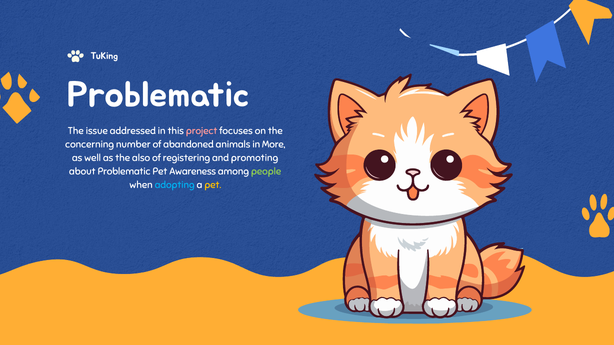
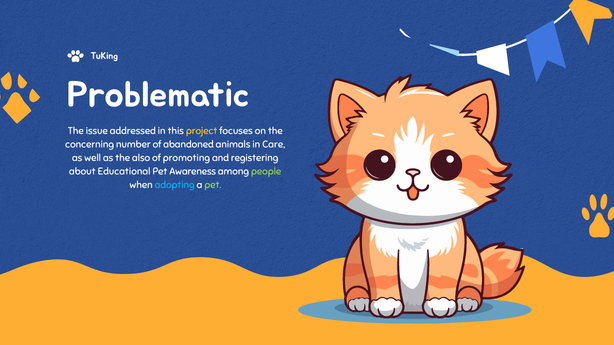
project colour: pink -> yellow
More: More -> Care
registering: registering -> promoting
promoting: promoting -> registering
about Problematic: Problematic -> Educational
pet at (213, 185) colour: yellow -> light green
